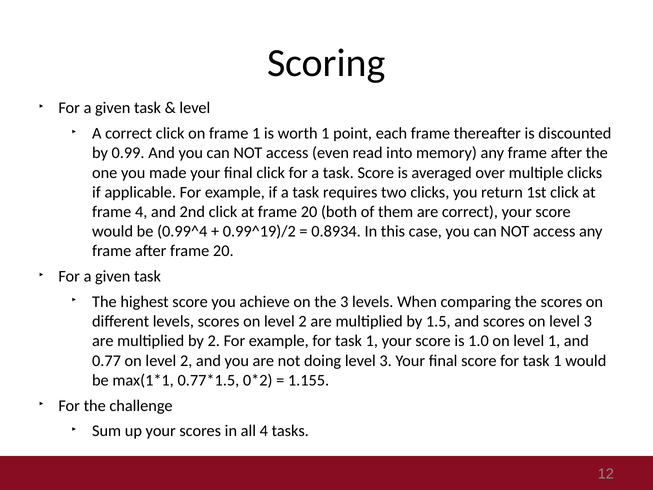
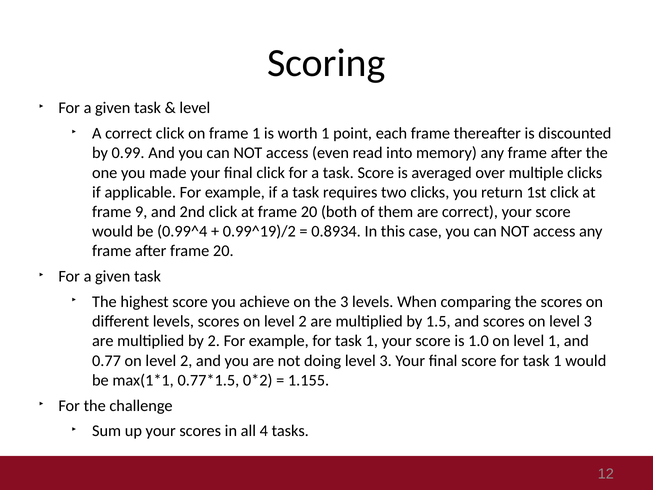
frame 4: 4 -> 9
